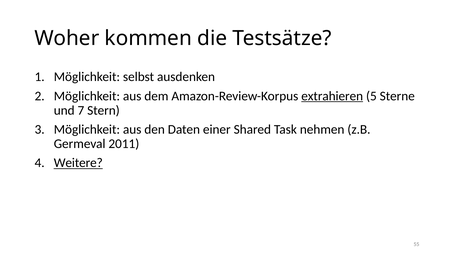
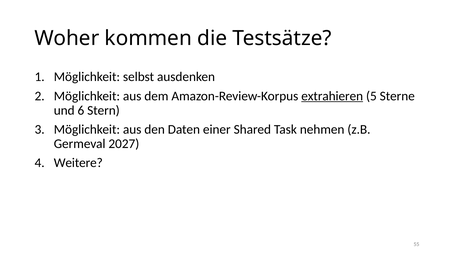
7: 7 -> 6
2011: 2011 -> 2027
Weitere underline: present -> none
